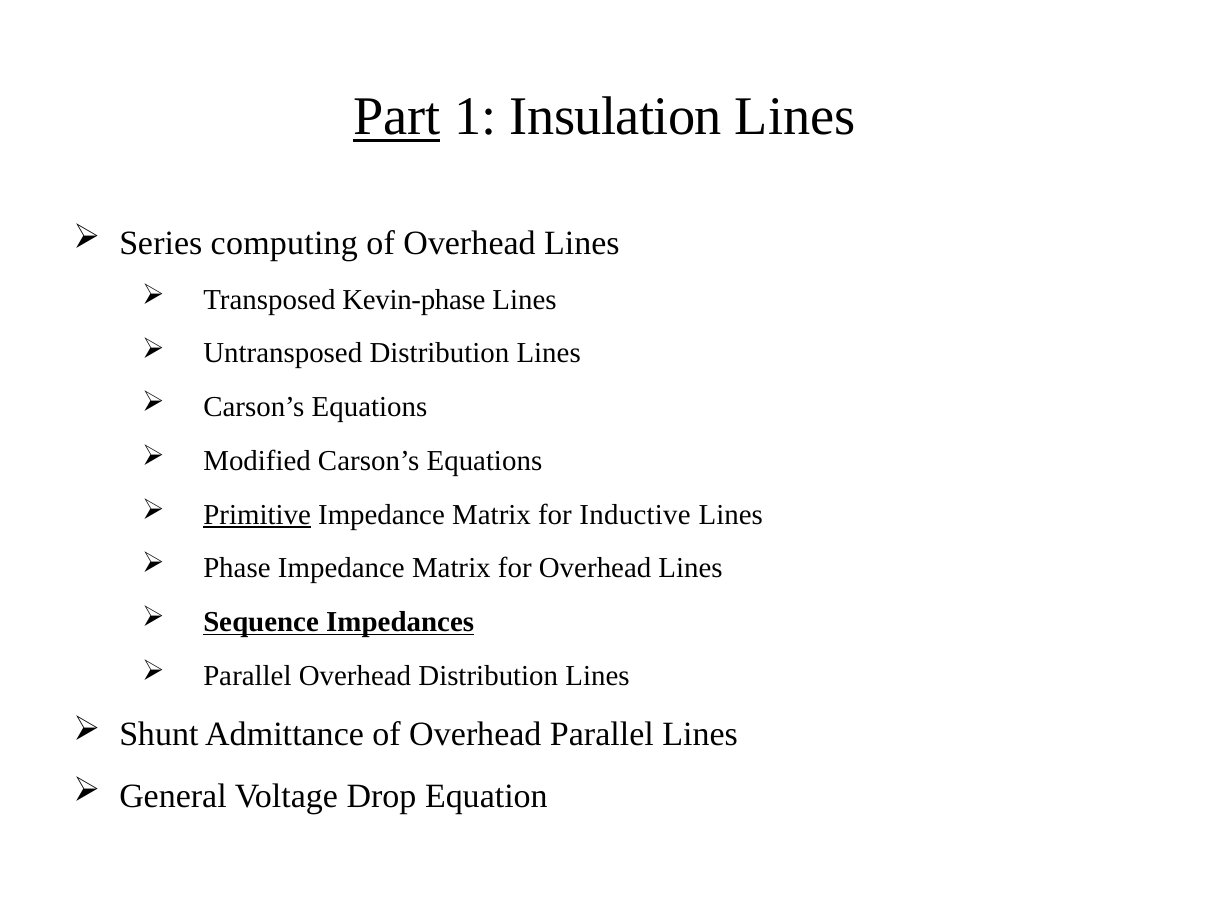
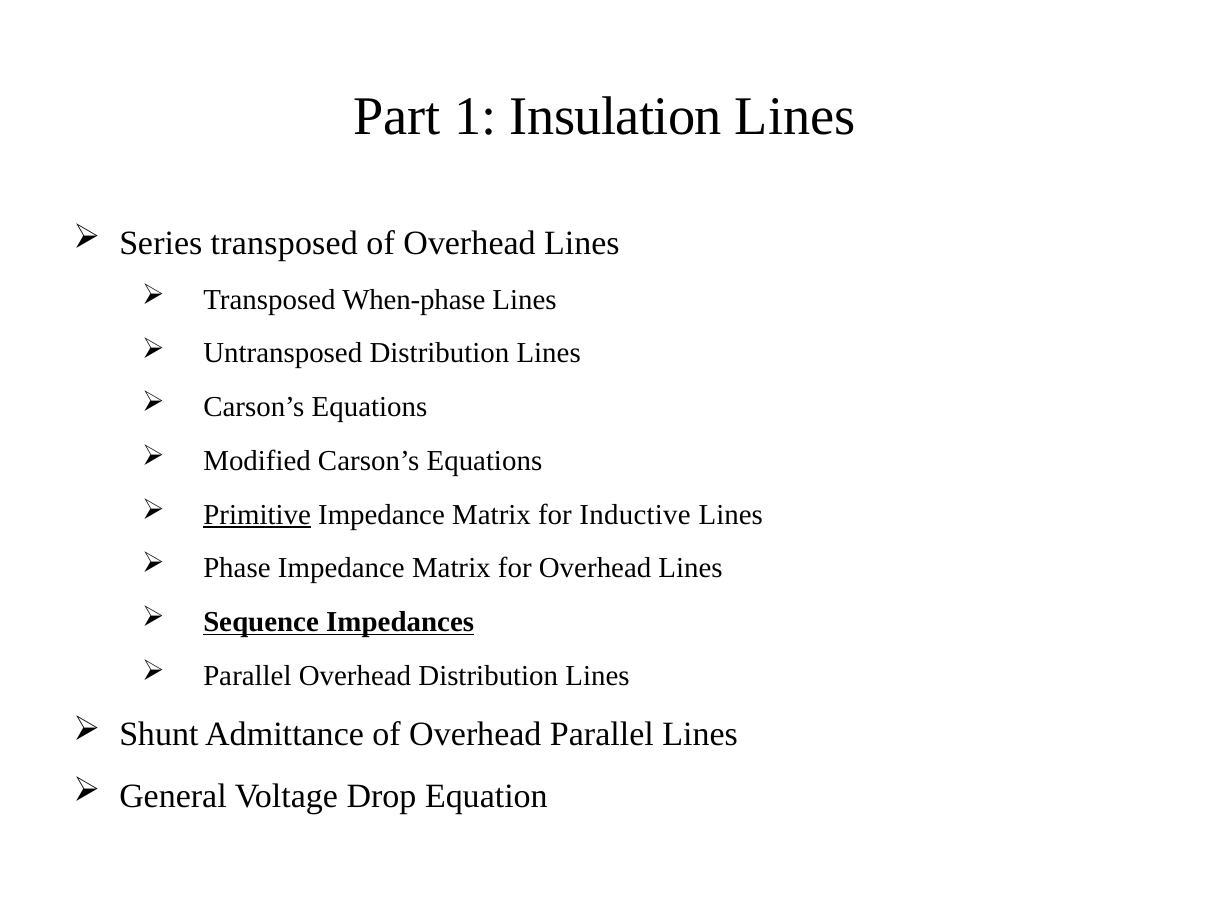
Part underline: present -> none
Series computing: computing -> transposed
Kevin-phase: Kevin-phase -> When-phase
